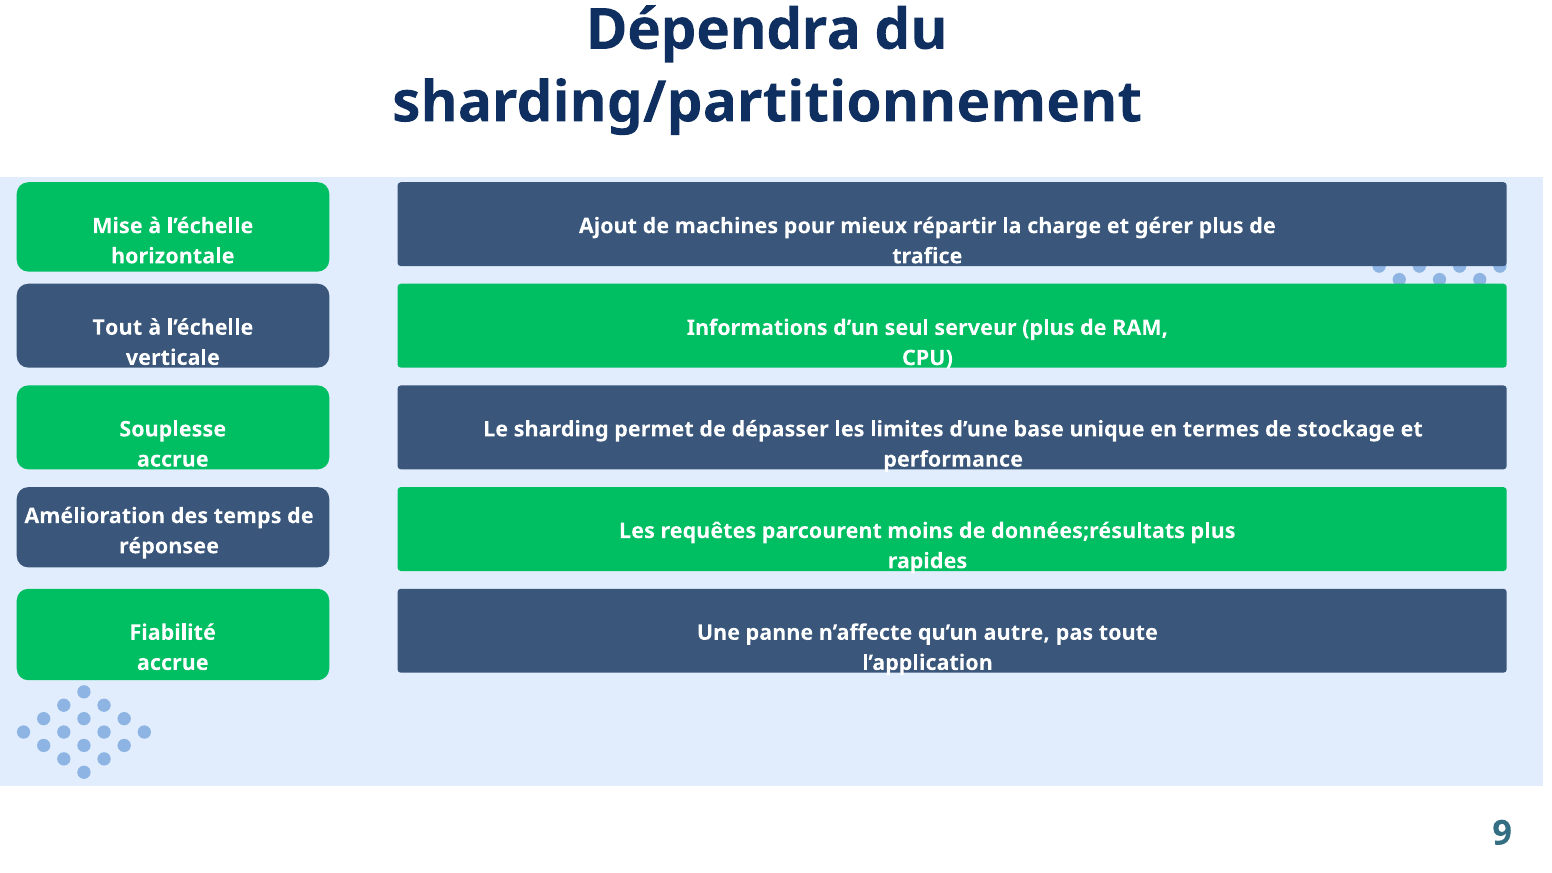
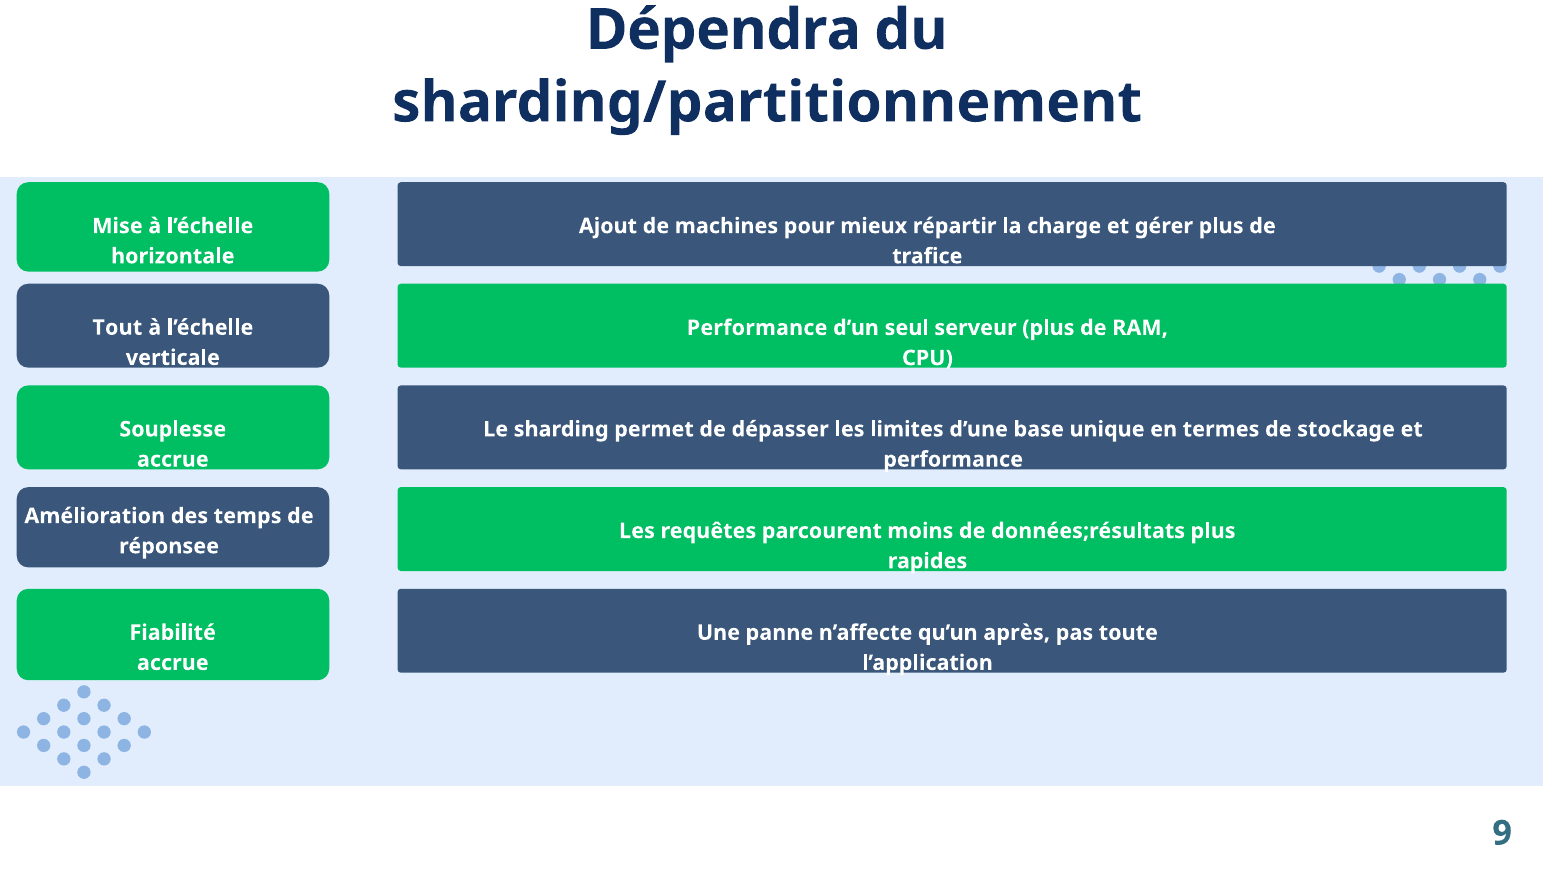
Informations at (757, 328): Informations -> Performance
autre: autre -> après
